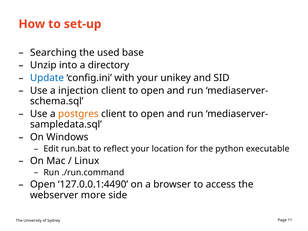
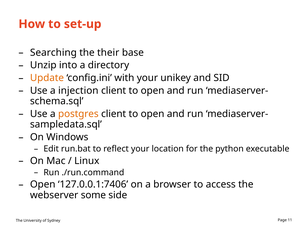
used: used -> their
Update colour: blue -> orange
127.0.0.1:4490: 127.0.0.1:4490 -> 127.0.0.1:7406
more: more -> some
